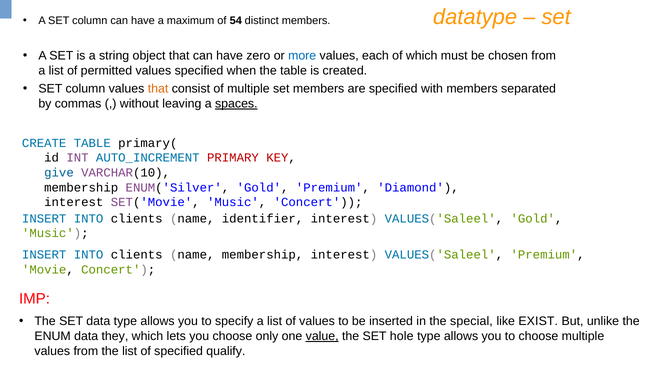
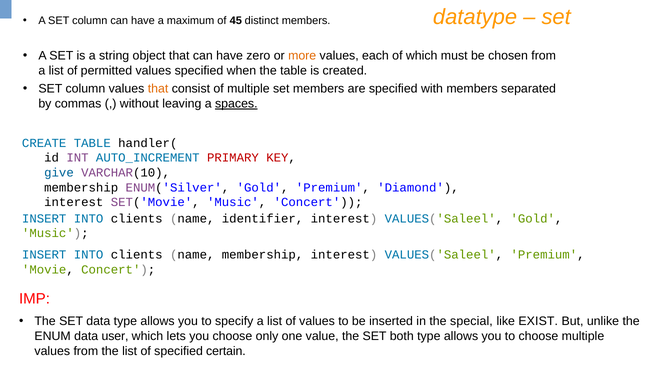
54: 54 -> 45
more colour: blue -> orange
primary(: primary( -> handler(
they: they -> user
value underline: present -> none
hole: hole -> both
qualify: qualify -> certain
